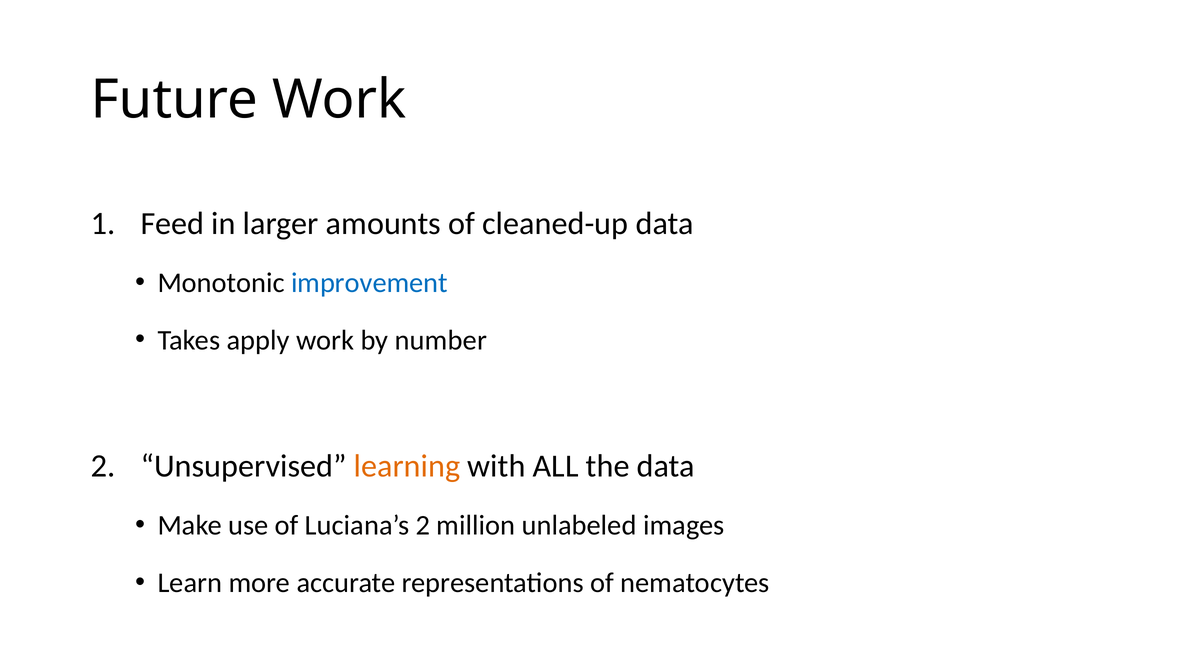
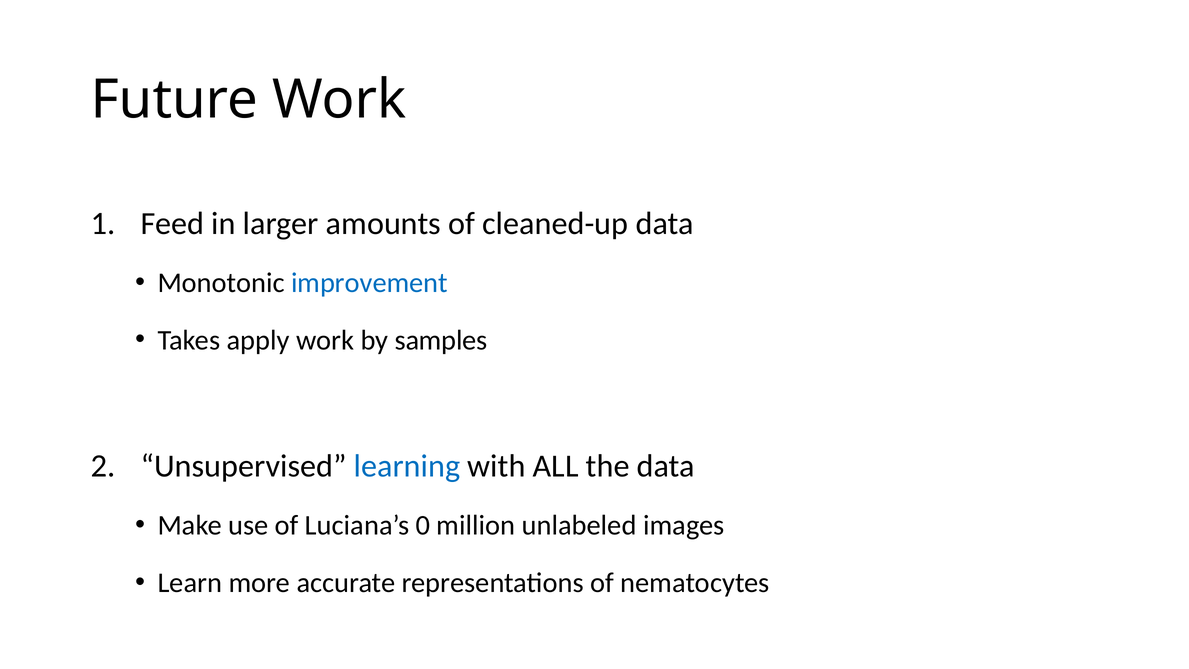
number: number -> samples
learning colour: orange -> blue
Luciana’s 2: 2 -> 0
